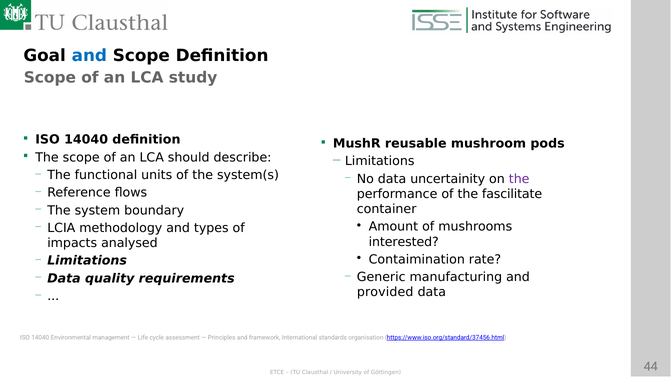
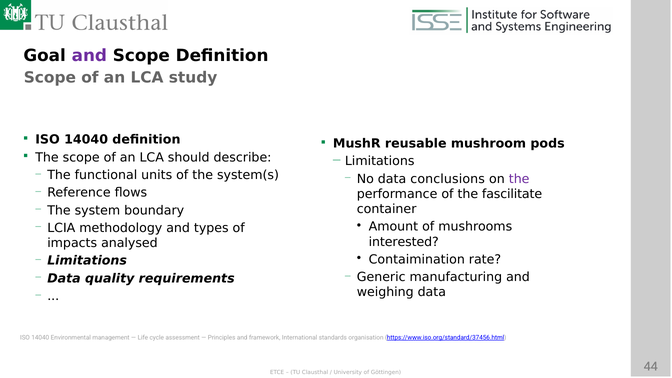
and at (89, 56) colour: blue -> purple
uncertainity: uncertainity -> conclusions
provided: provided -> weighing
